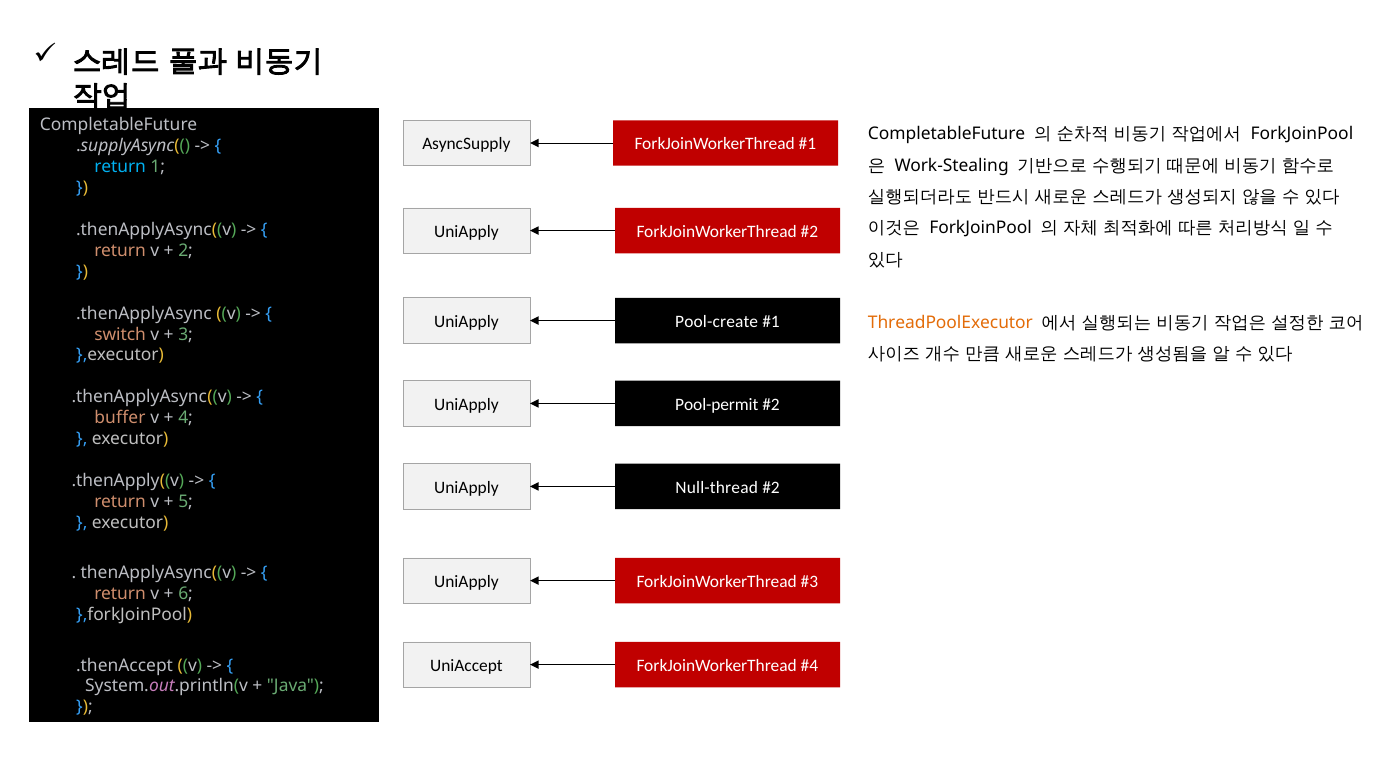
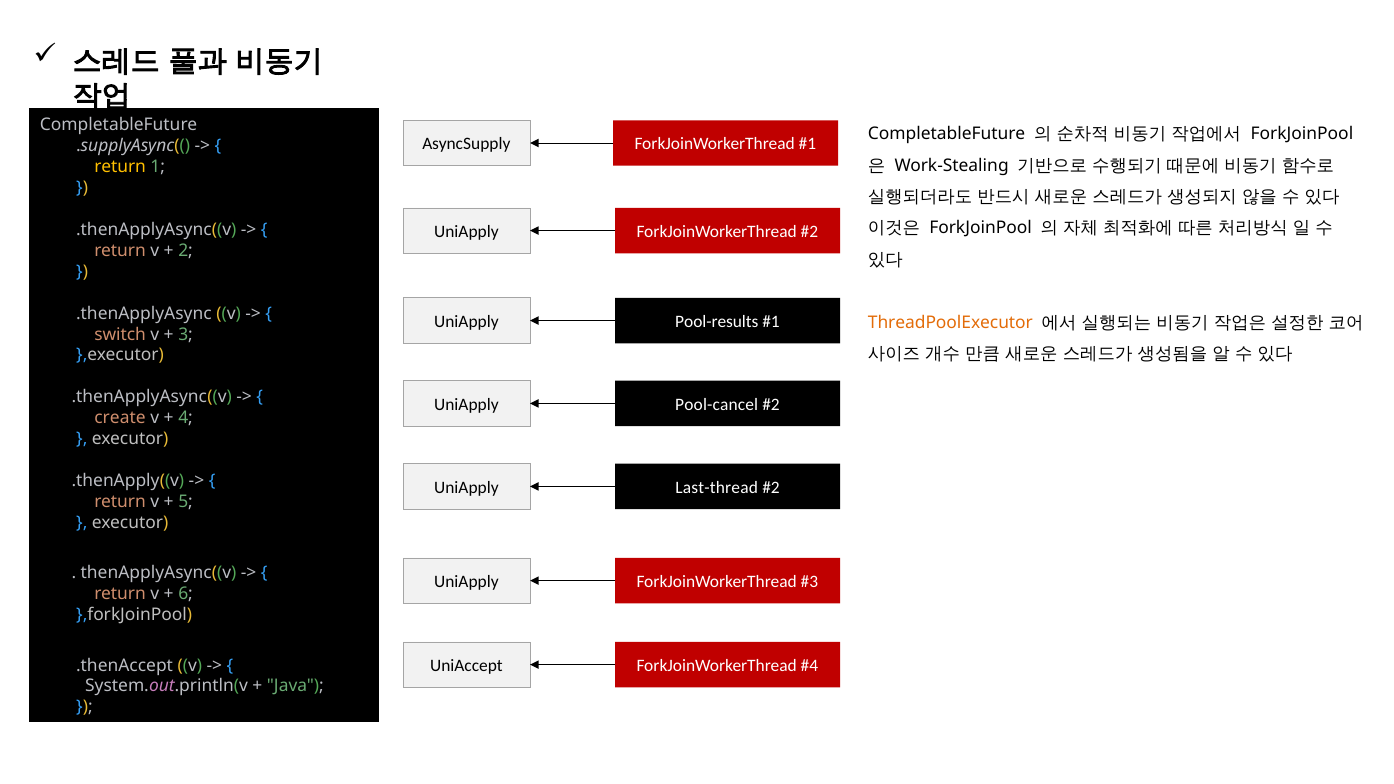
return at (120, 167) colour: light blue -> yellow
Pool-create: Pool-create -> Pool-results
Pool-permit: Pool-permit -> Pool-cancel
buffer: buffer -> create
Null-thread: Null-thread -> Last-thread
